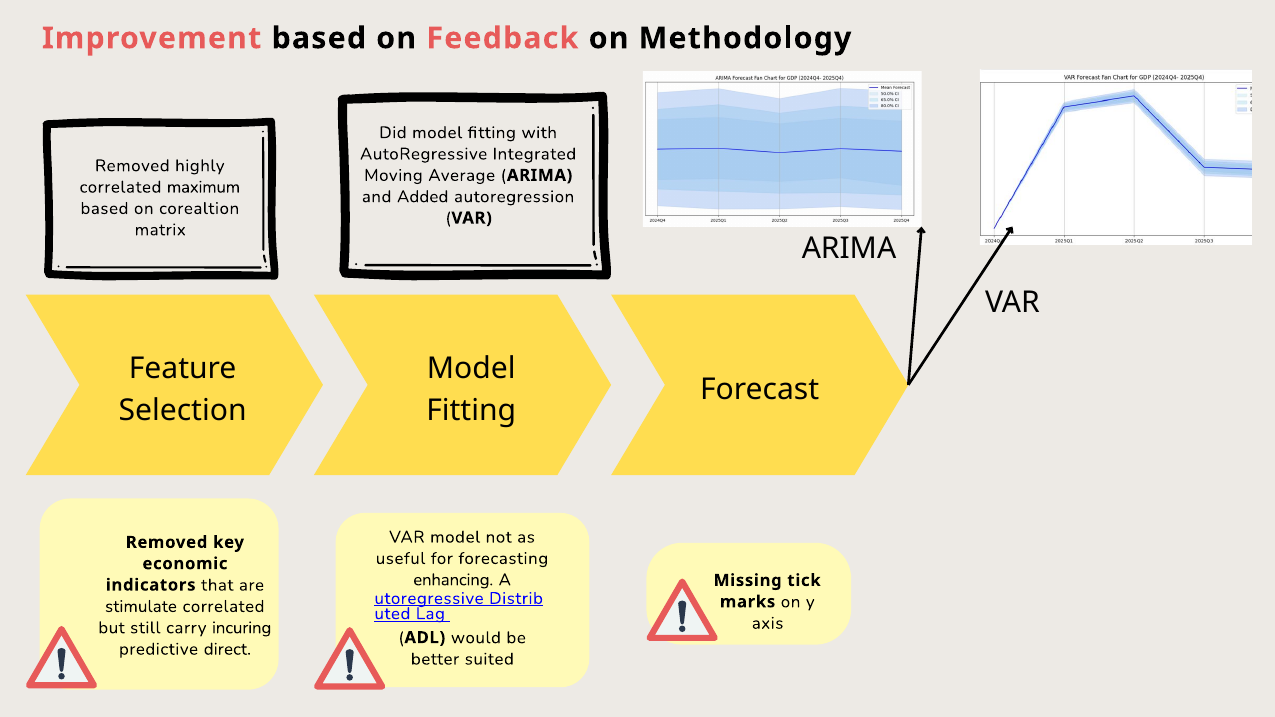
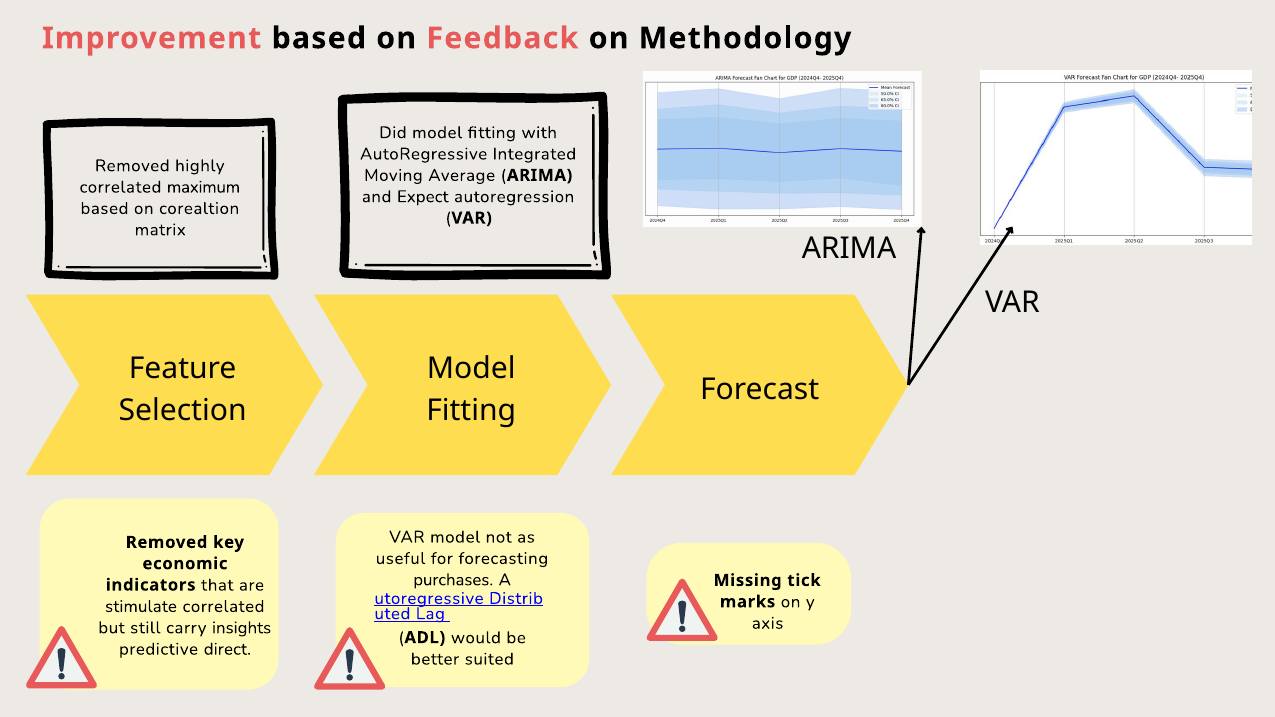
Added: Added -> Expect
enhancing: enhancing -> purchases
incuring: incuring -> insights
